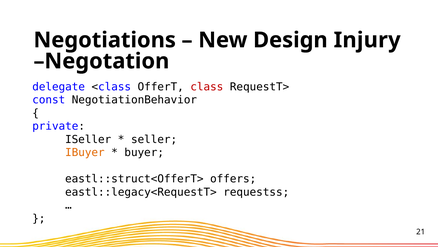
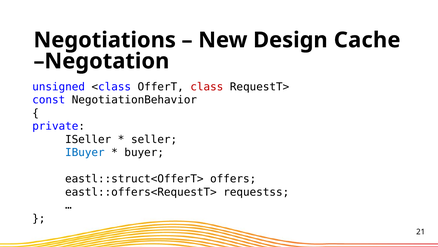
Injury: Injury -> Cache
delegate: delegate -> unsigned
IBuyer colour: orange -> blue
eastl::legacy<RequestT>: eastl::legacy<RequestT> -> eastl::offers<RequestT>
